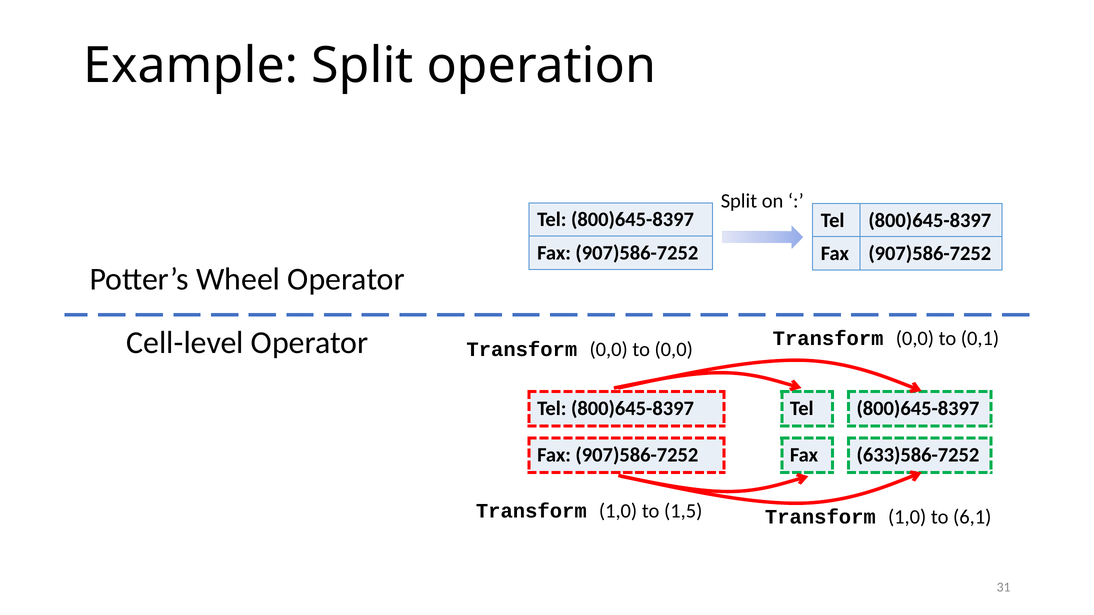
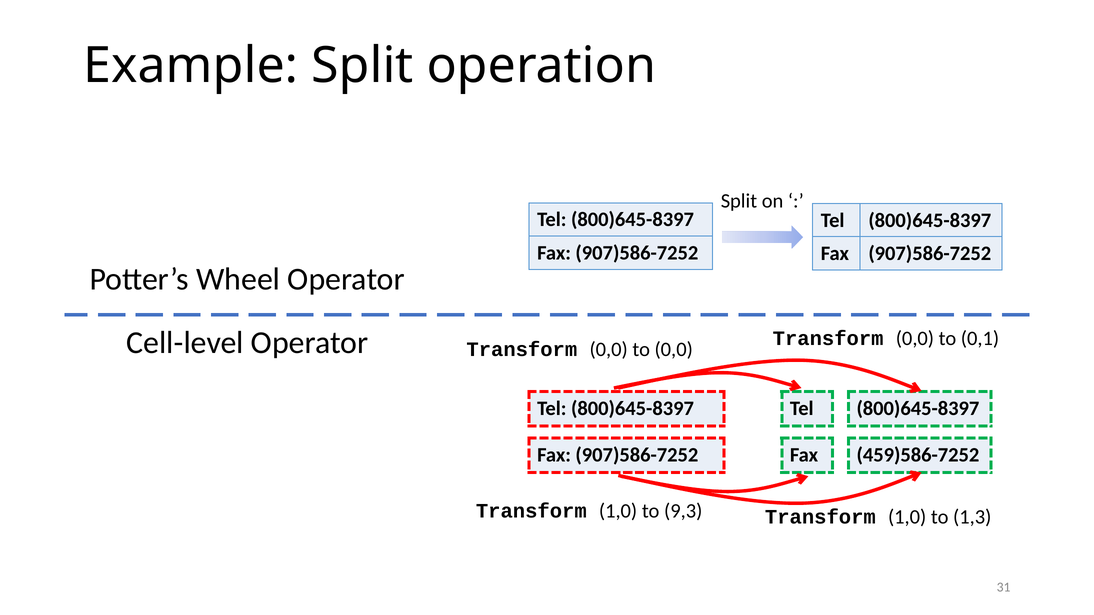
633)586-7252: 633)586-7252 -> 459)586-7252
1,5: 1,5 -> 9,3
6,1: 6,1 -> 1,3
